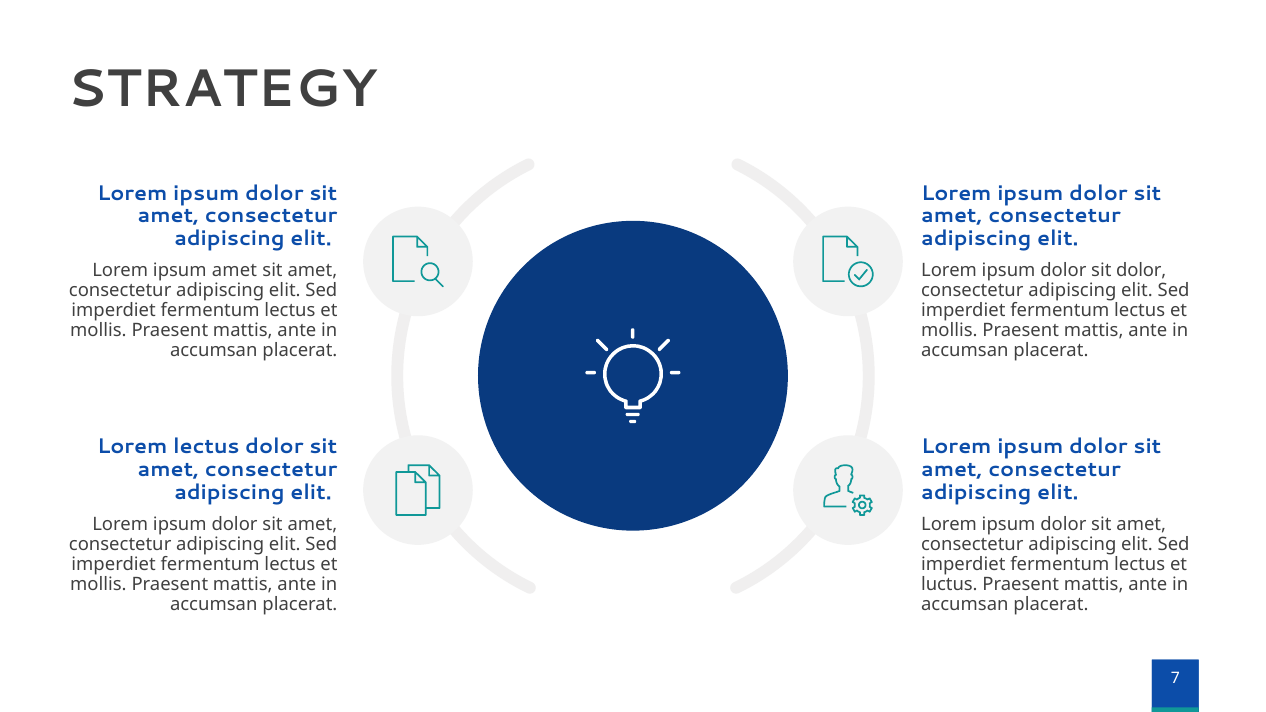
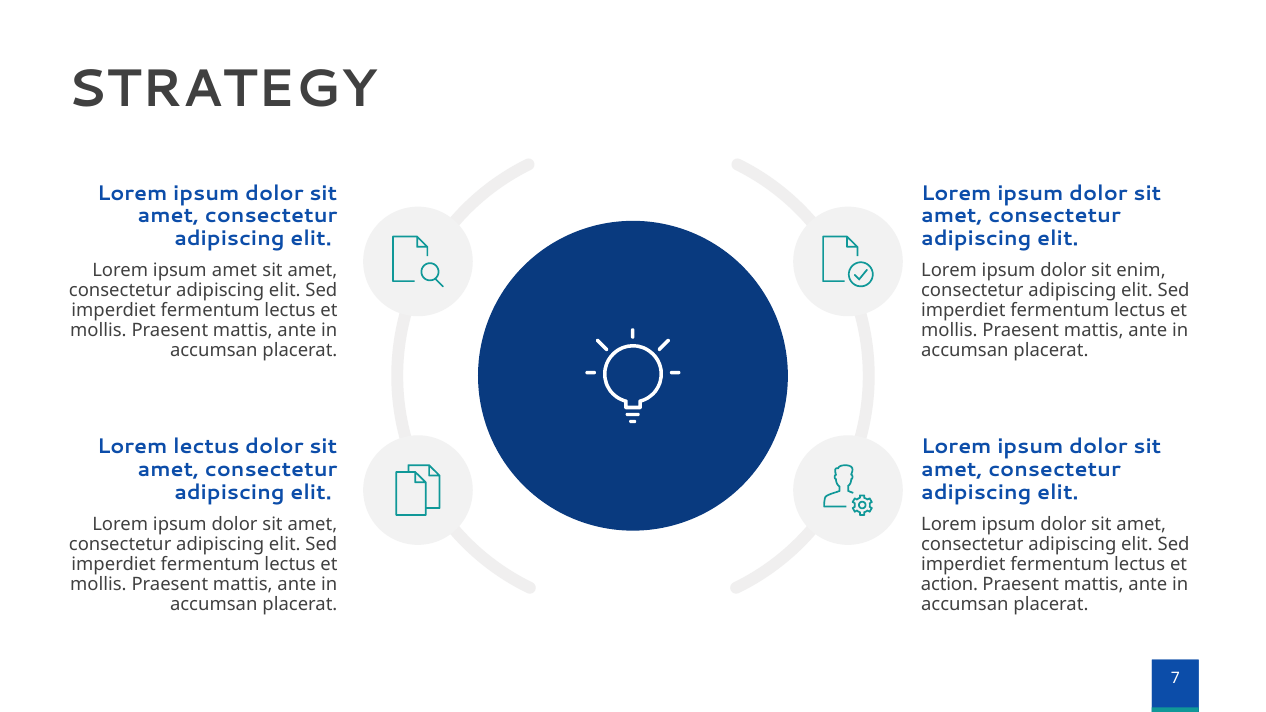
sit dolor: dolor -> enim
luctus: luctus -> action
